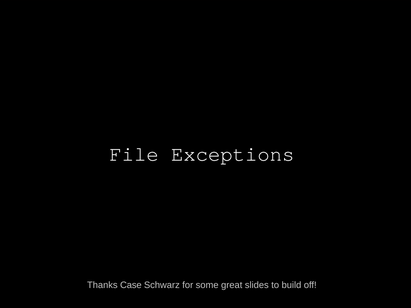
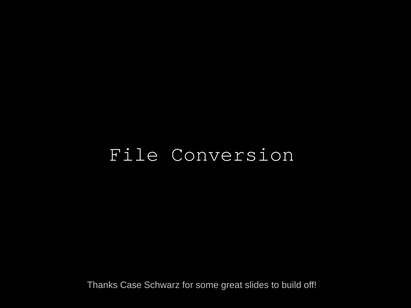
Exceptions: Exceptions -> Conversion
